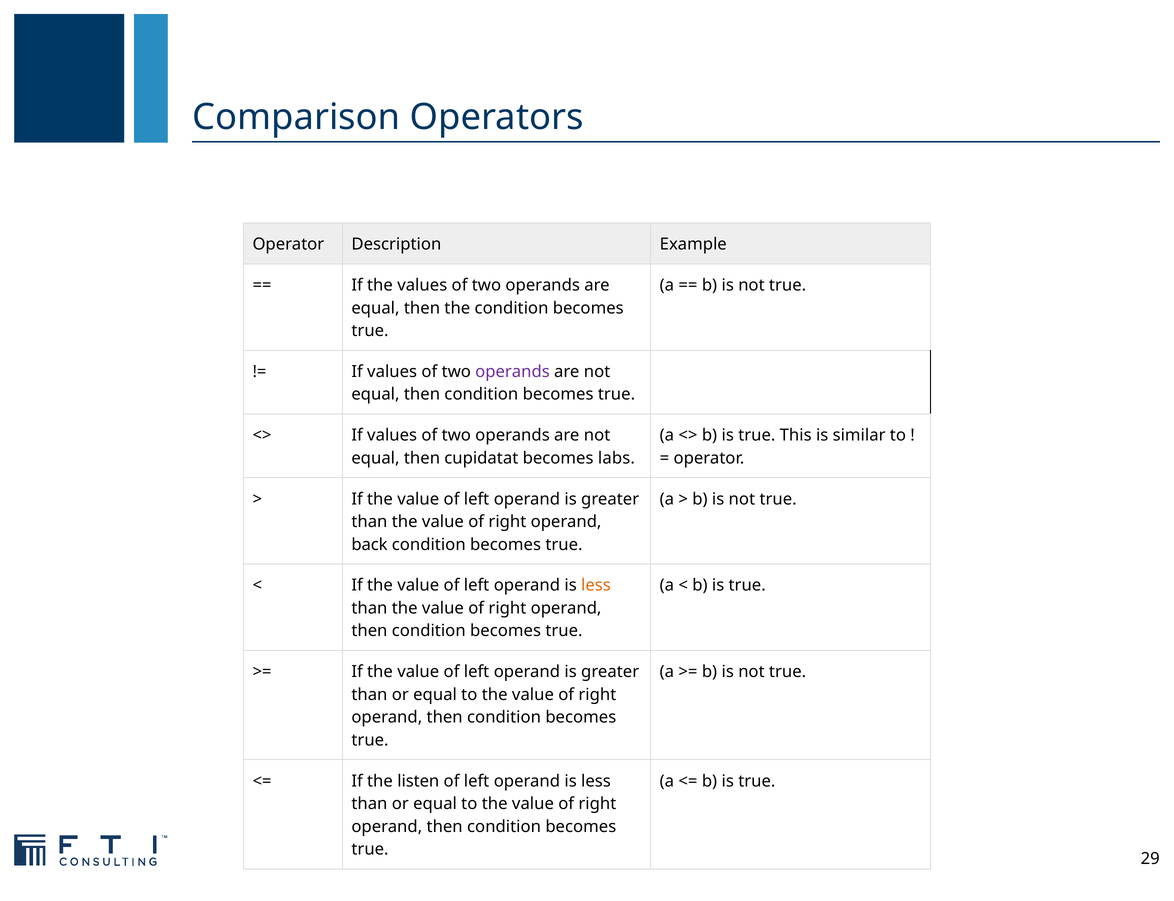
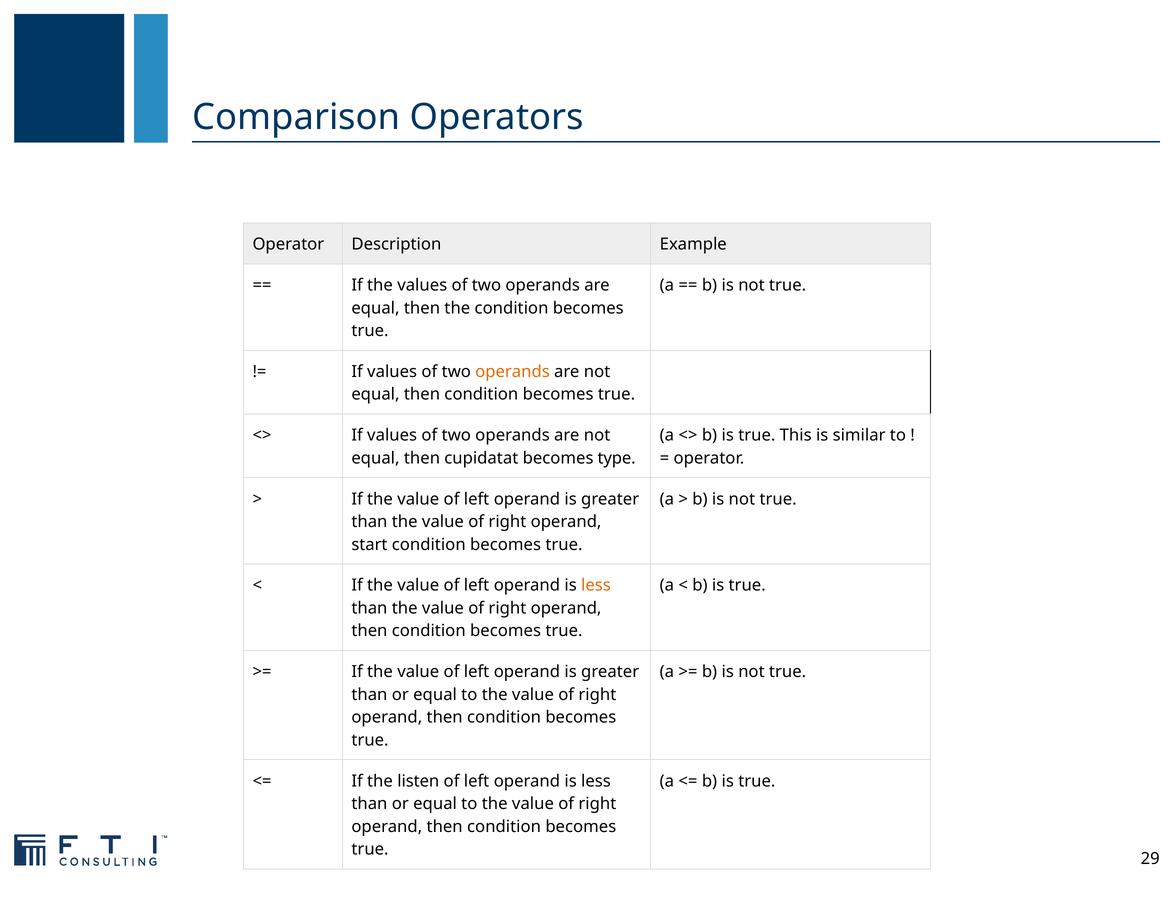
operands at (512, 372) colour: purple -> orange
labs: labs -> type
back: back -> start
